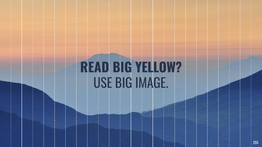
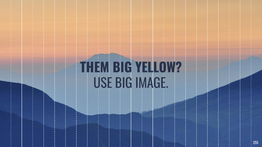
READ: READ -> THEM
